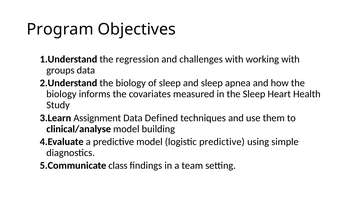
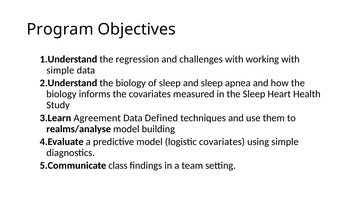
groups at (60, 70): groups -> simple
Assignment: Assignment -> Agreement
clinical/analyse: clinical/analyse -> realms/analyse
logistic predictive: predictive -> covariates
